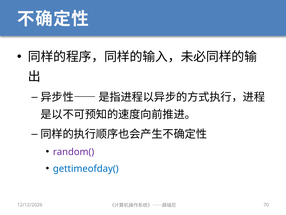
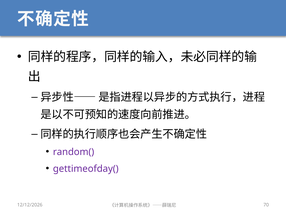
gettimeofday( colour: blue -> purple
